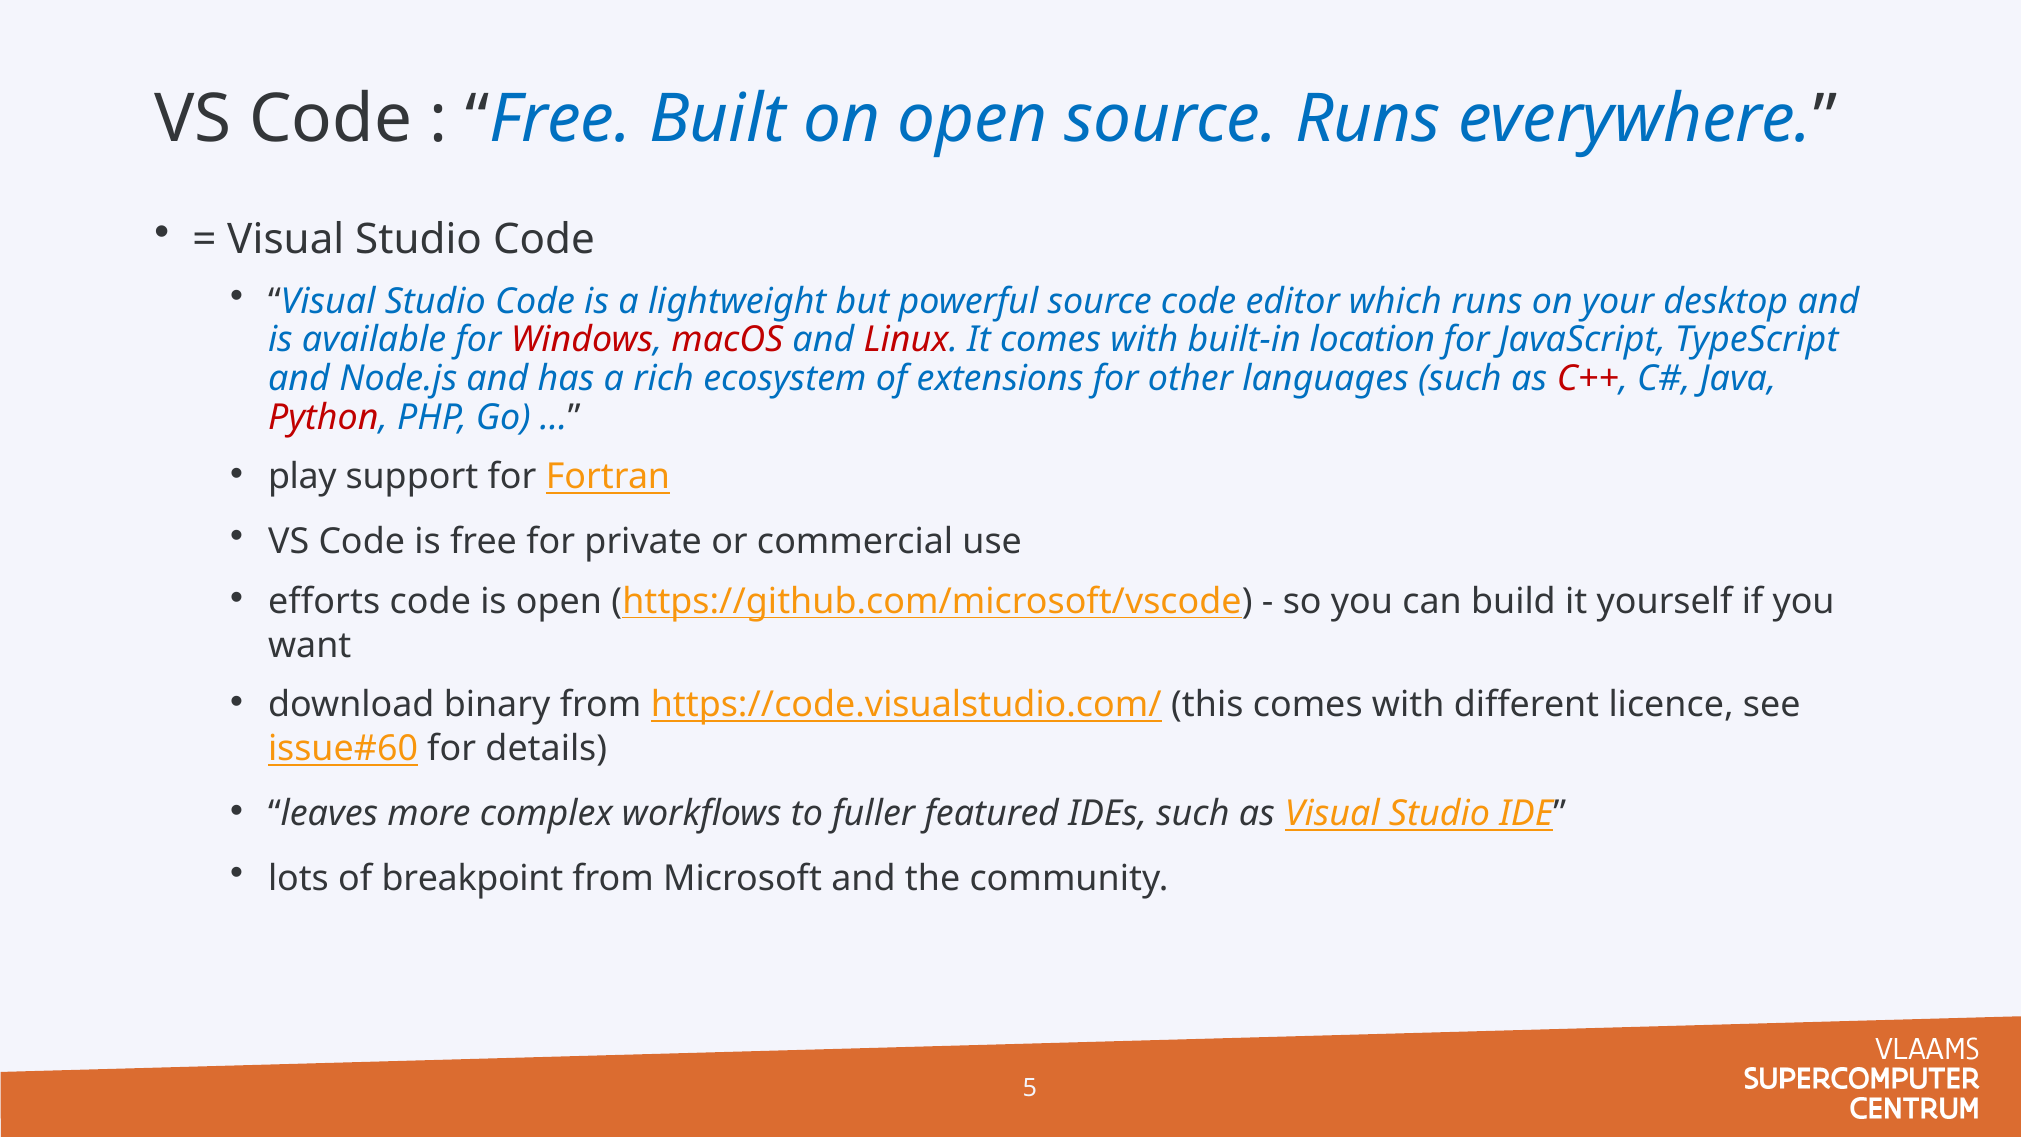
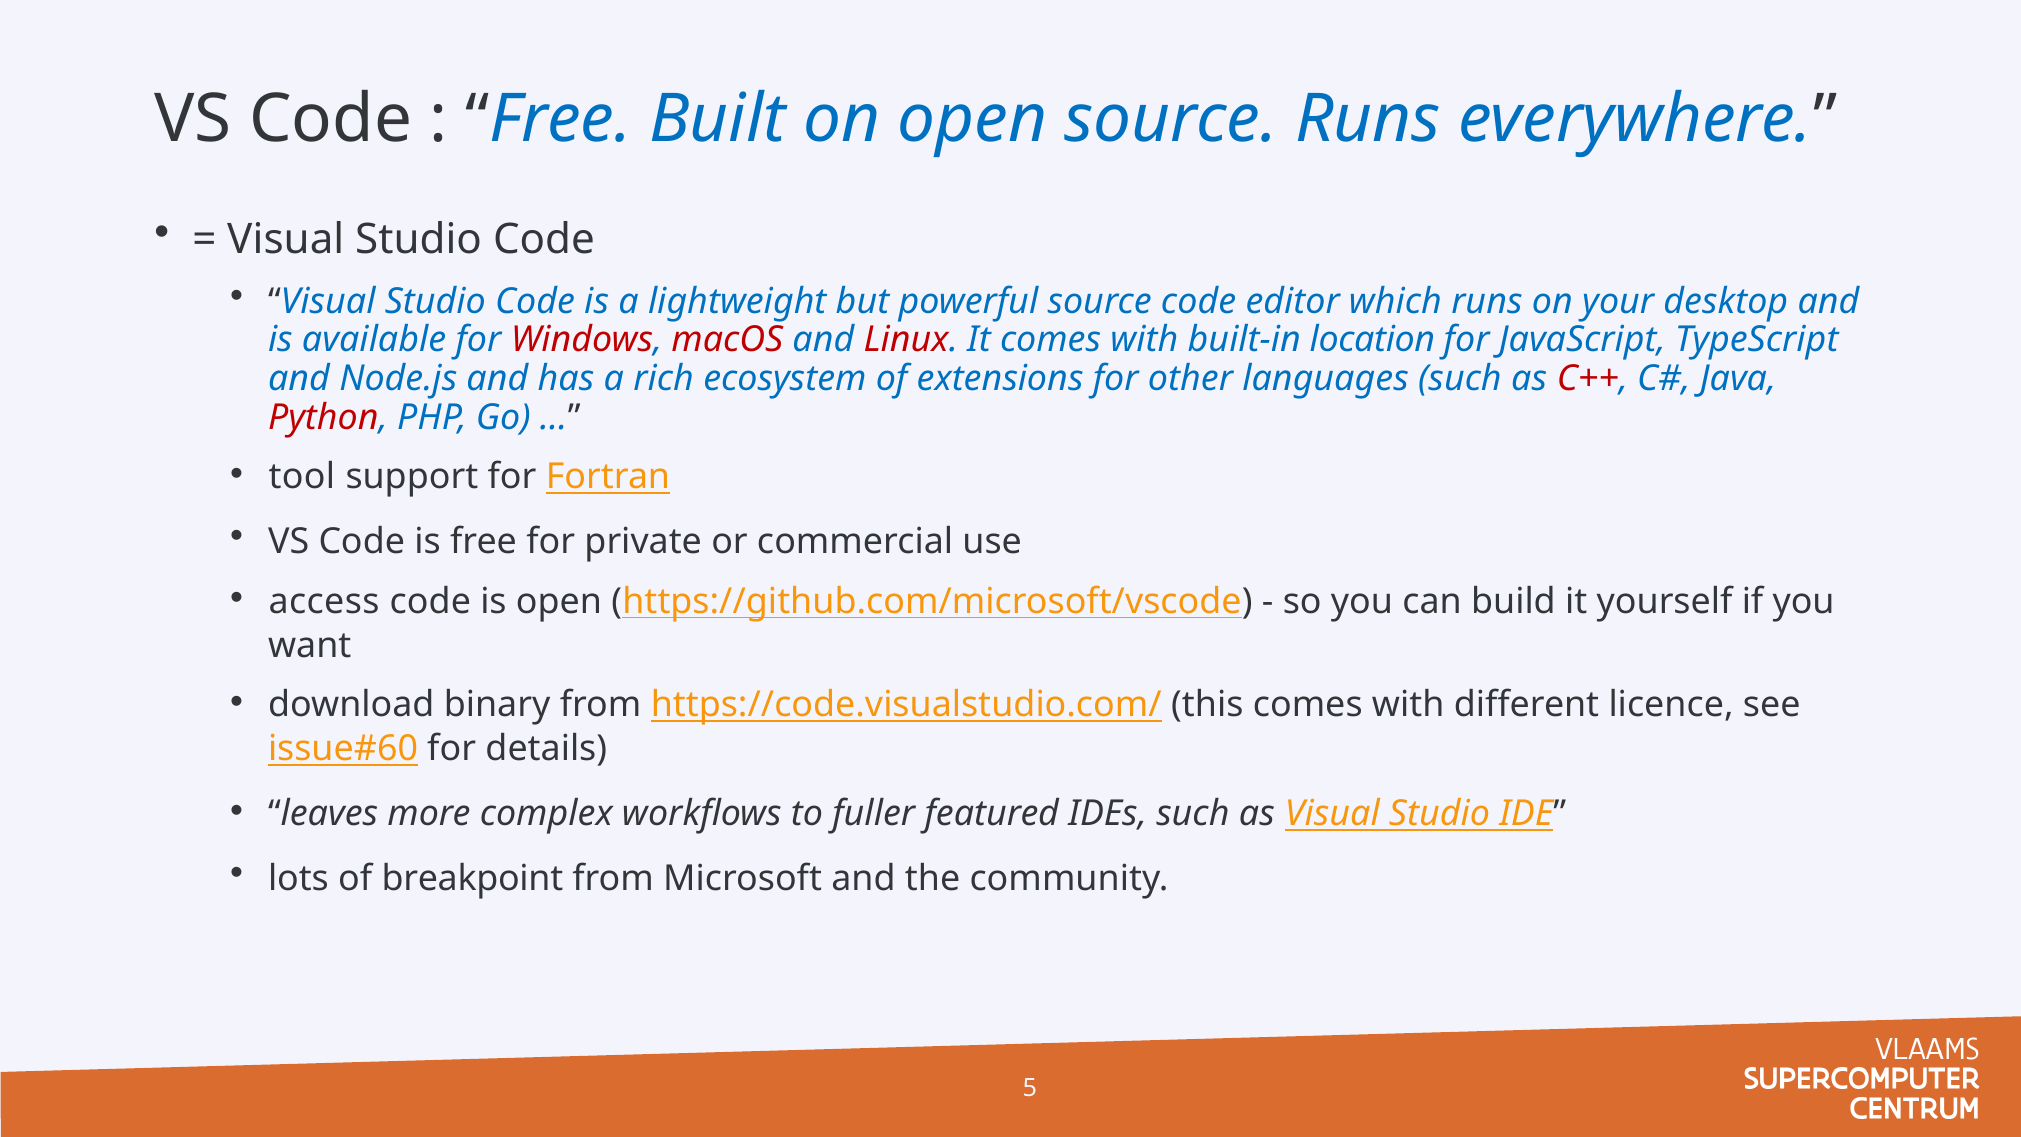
play: play -> tool
efforts: efforts -> access
